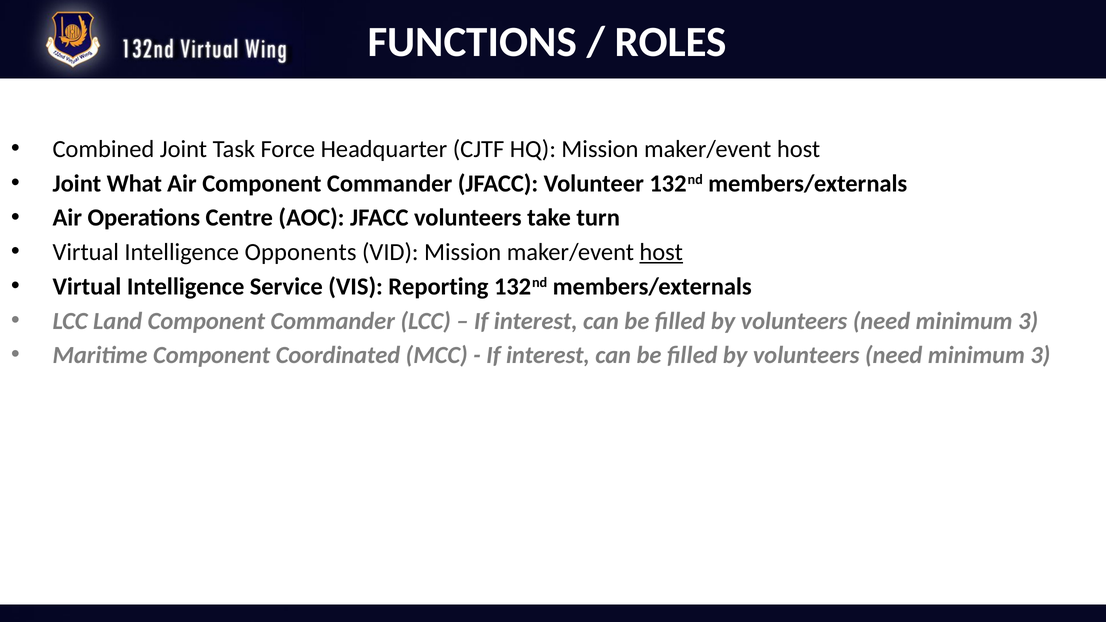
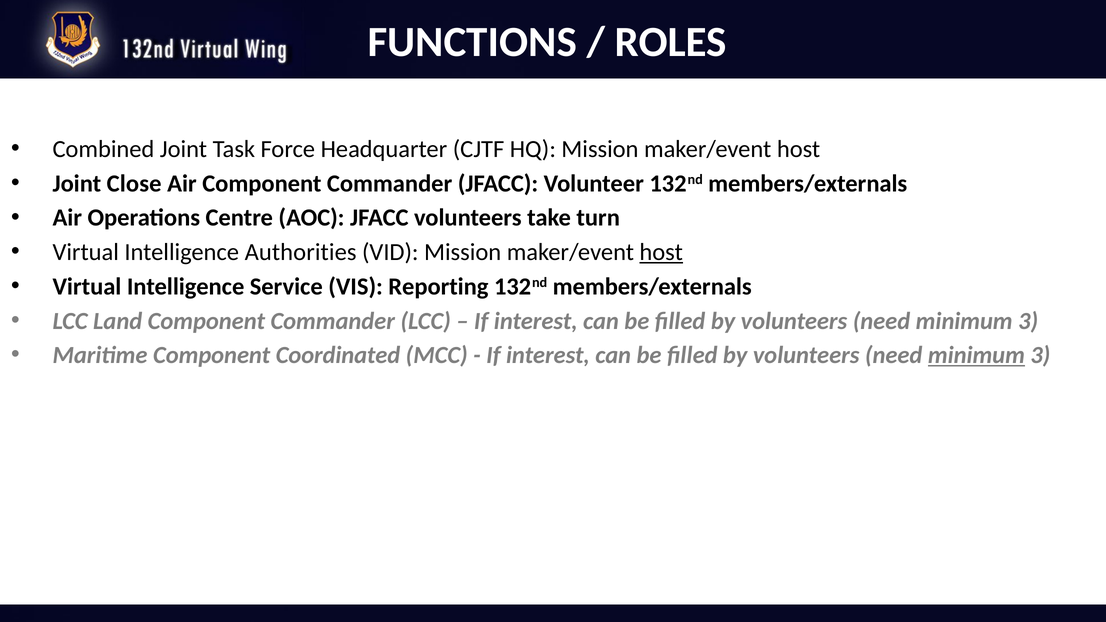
What: What -> Close
Opponents: Opponents -> Authorities
minimum at (976, 355) underline: none -> present
